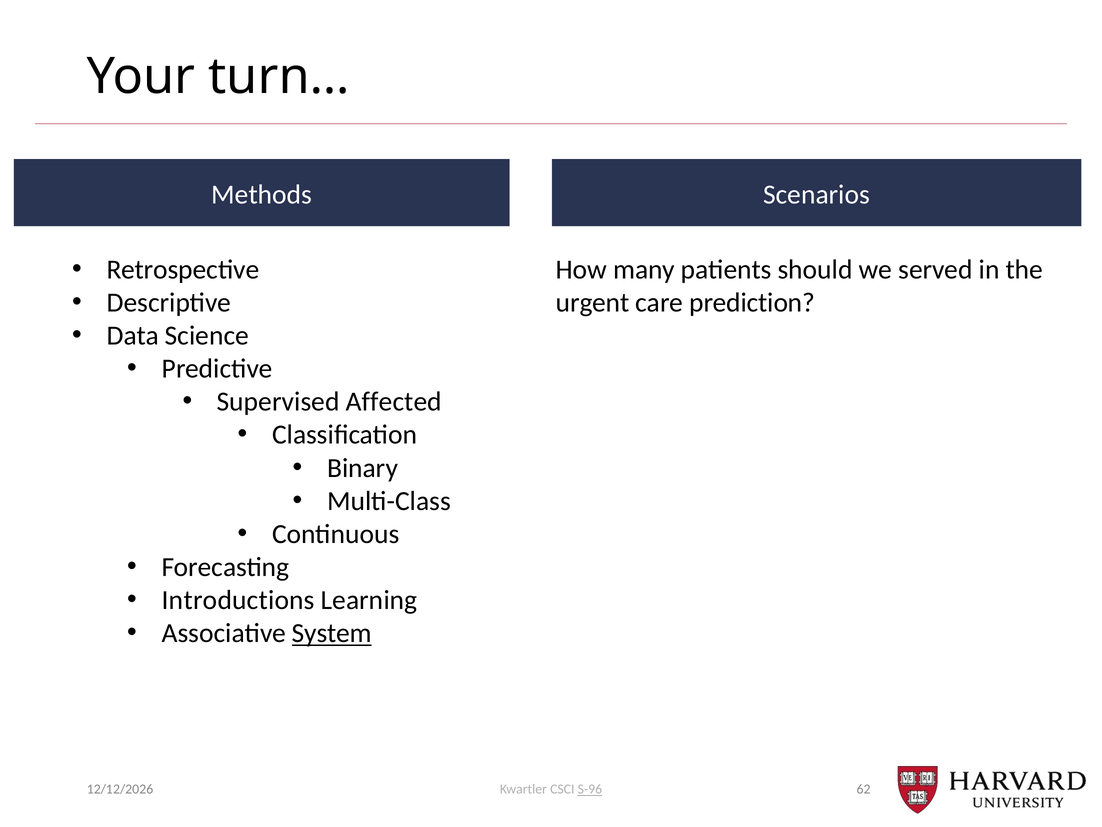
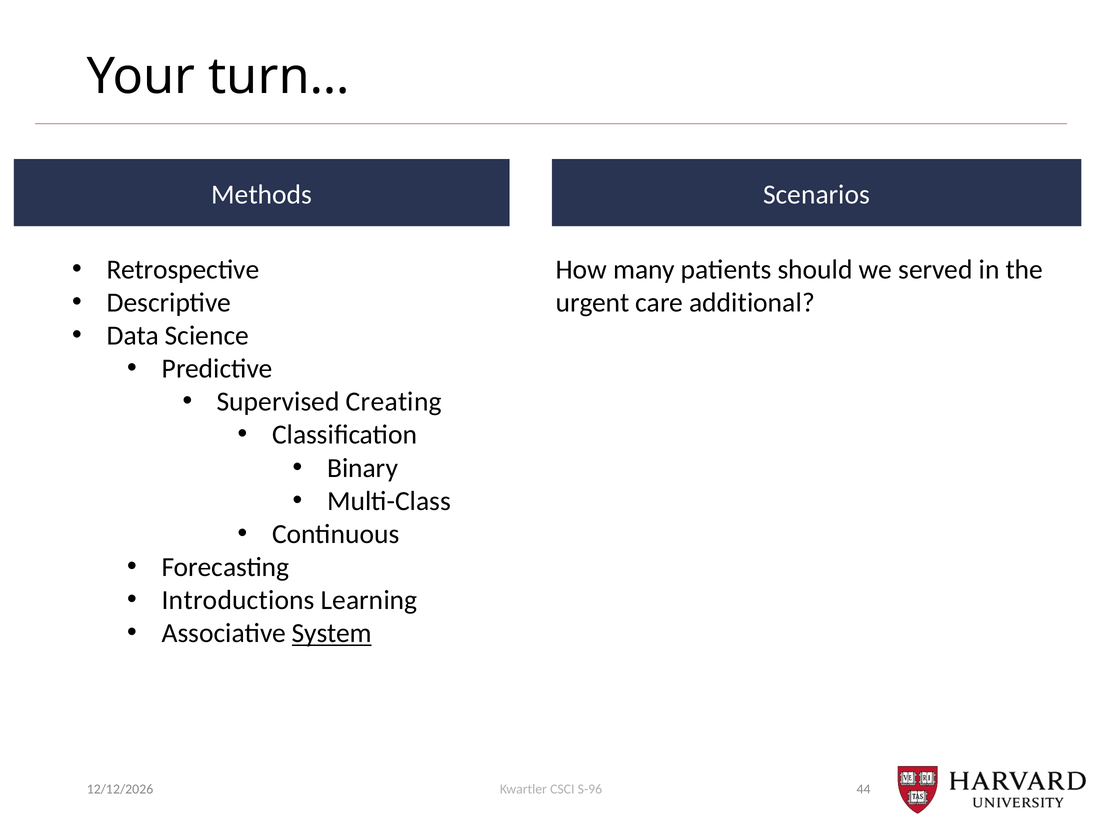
prediction: prediction -> additional
Affected: Affected -> Creating
S-96 underline: present -> none
62: 62 -> 44
